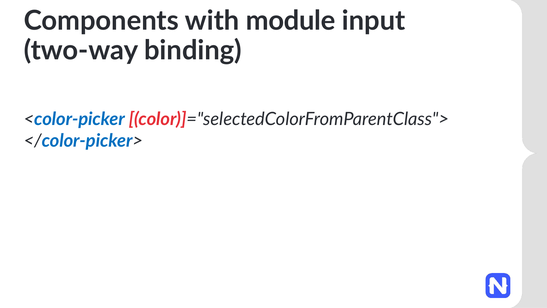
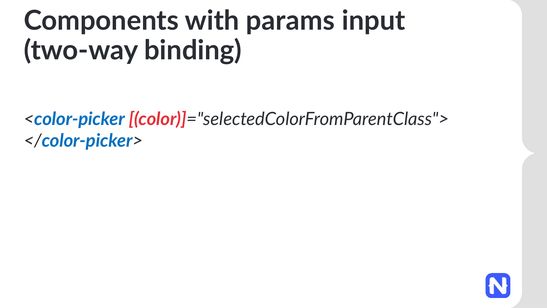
module: module -> params
